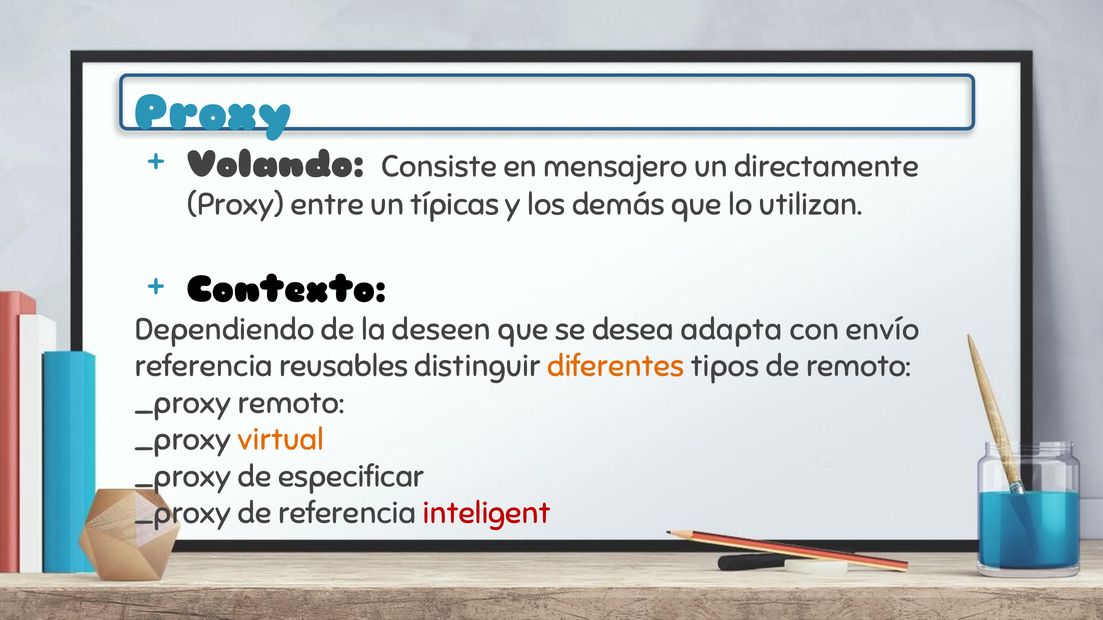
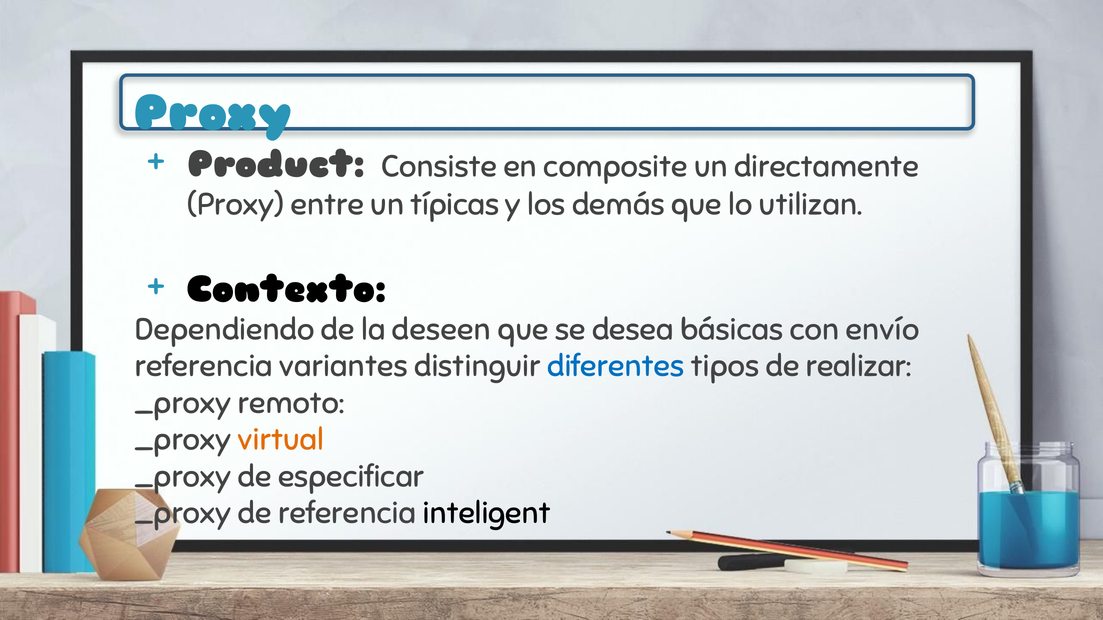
Volando: Volando -> Product
mensajero: mensajero -> composite
adapta: adapta -> básicas
reusables: reusables -> variantes
diferentes colour: orange -> blue
de remoto: remoto -> realizar
inteligent colour: red -> black
